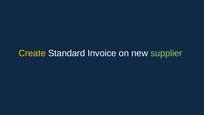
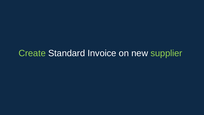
Create colour: yellow -> light green
